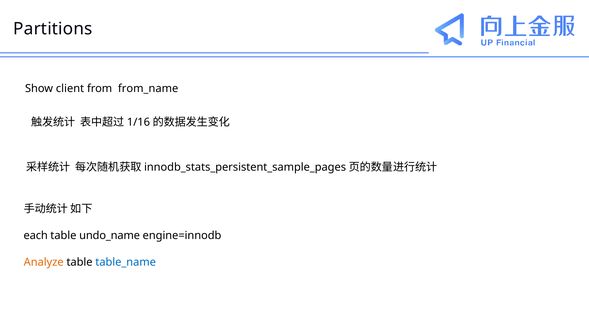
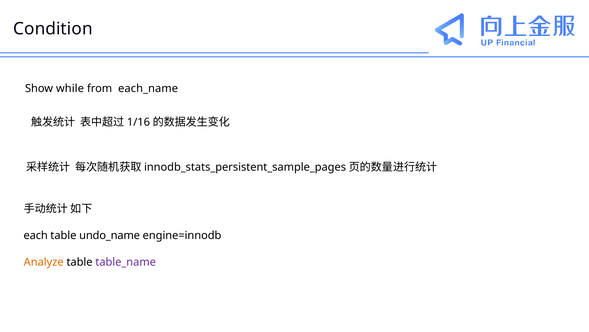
Partitions: Partitions -> Condition
client: client -> while
from_name: from_name -> each_name
table_name colour: blue -> purple
